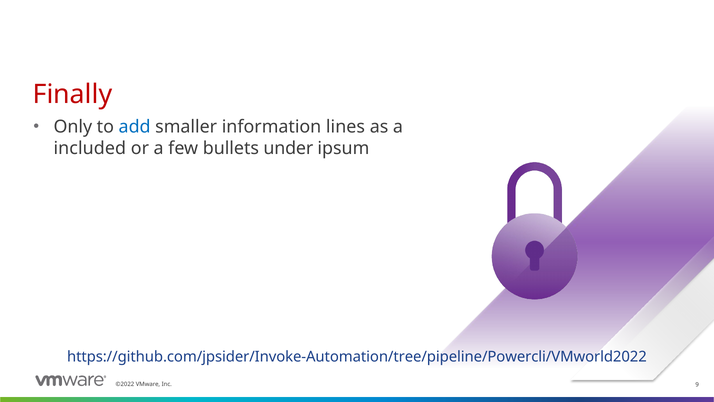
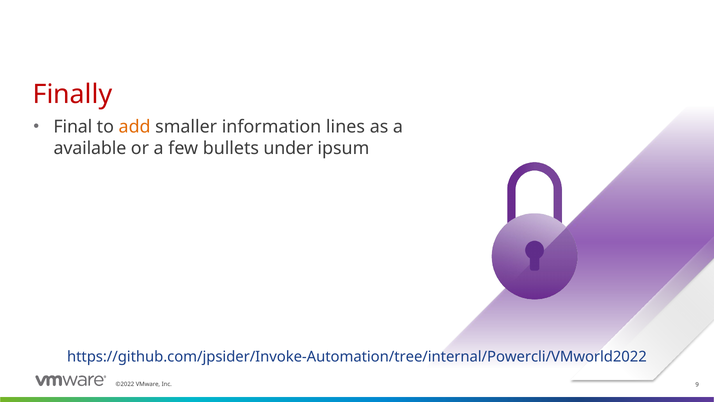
Only: Only -> Final
add colour: blue -> orange
included: included -> available
https://github.com/jpsider/Invoke-Automation/tree/pipeline/Powercli/VMworld2022: https://github.com/jpsider/Invoke-Automation/tree/pipeline/Powercli/VMworld2022 -> https://github.com/jpsider/Invoke-Automation/tree/internal/Powercli/VMworld2022
